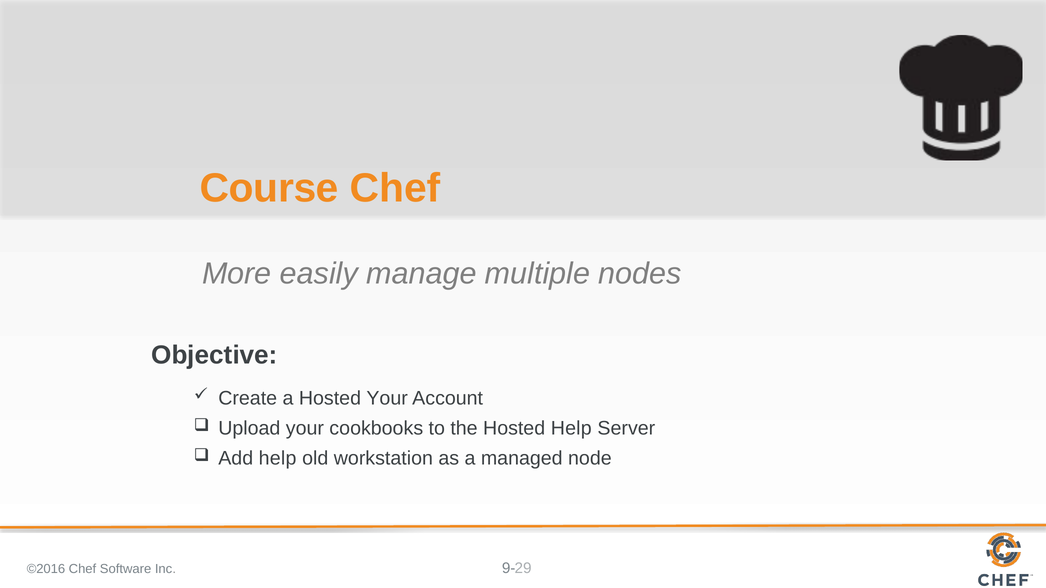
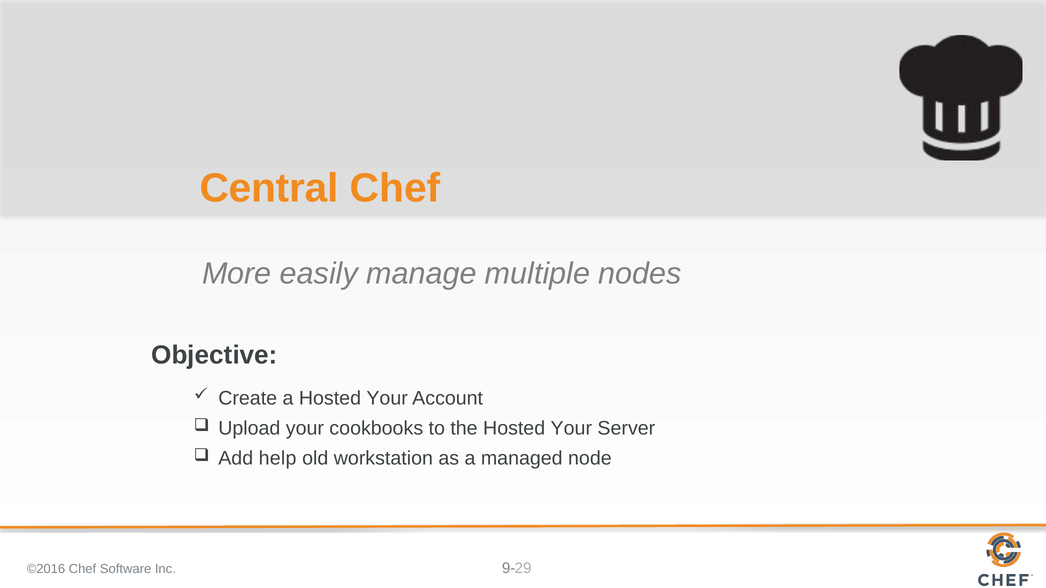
Course: Course -> Central
the Hosted Help: Help -> Your
